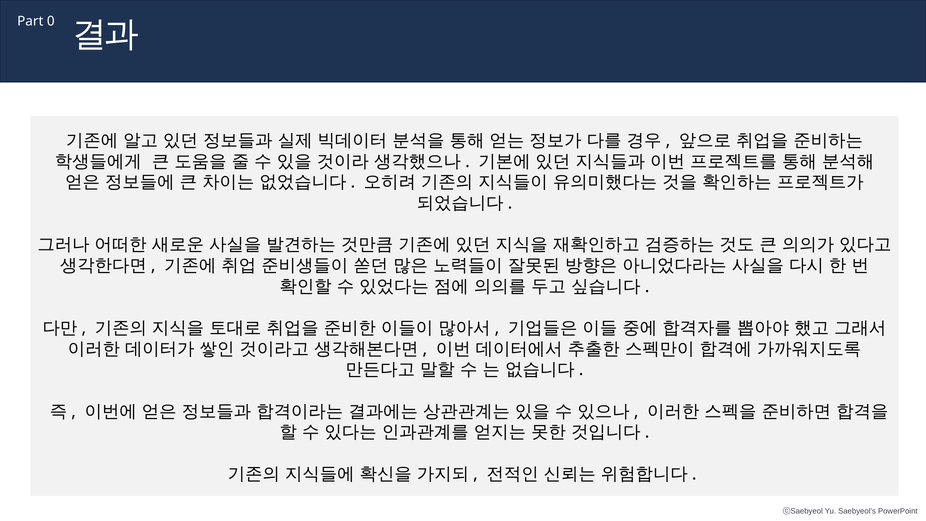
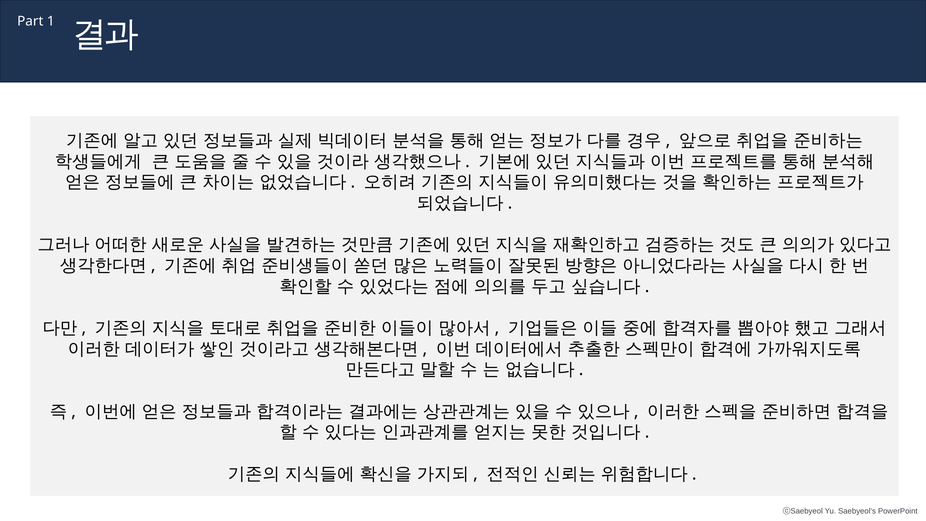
0: 0 -> 1
